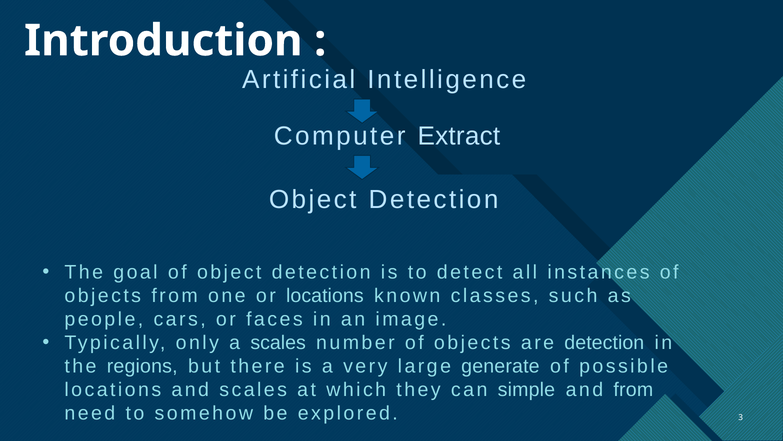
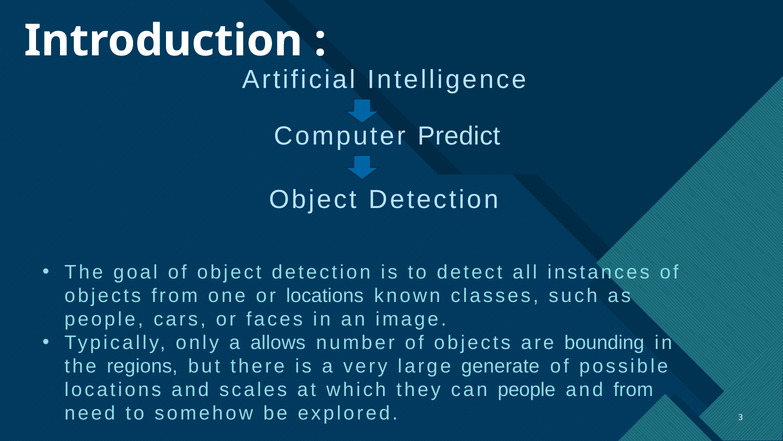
Extract: Extract -> Predict
a scales: scales -> allows
are detection: detection -> bounding
can simple: simple -> people
